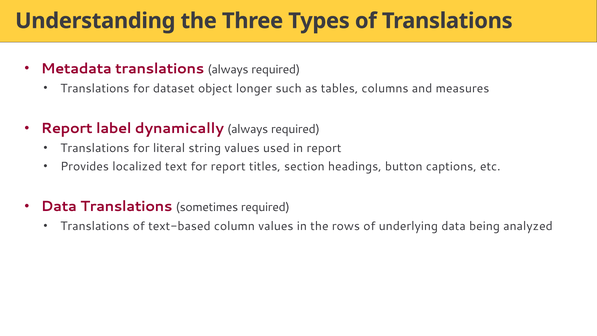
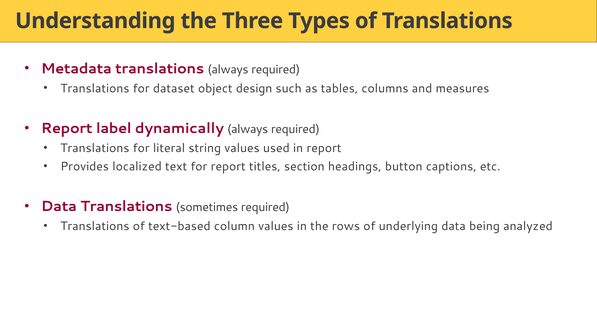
longer: longer -> design
